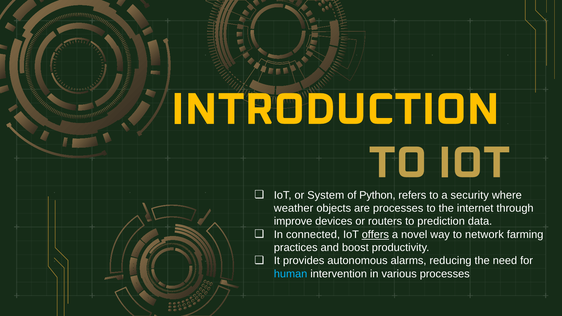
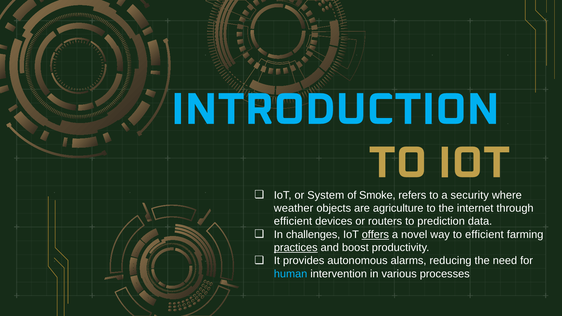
INTRODUCTION colour: yellow -> light blue
Python: Python -> Smoke
are processes: processes -> agriculture
improve at (293, 221): improve -> efficient
connected: connected -> challenges
to network: network -> efficient
practices underline: none -> present
